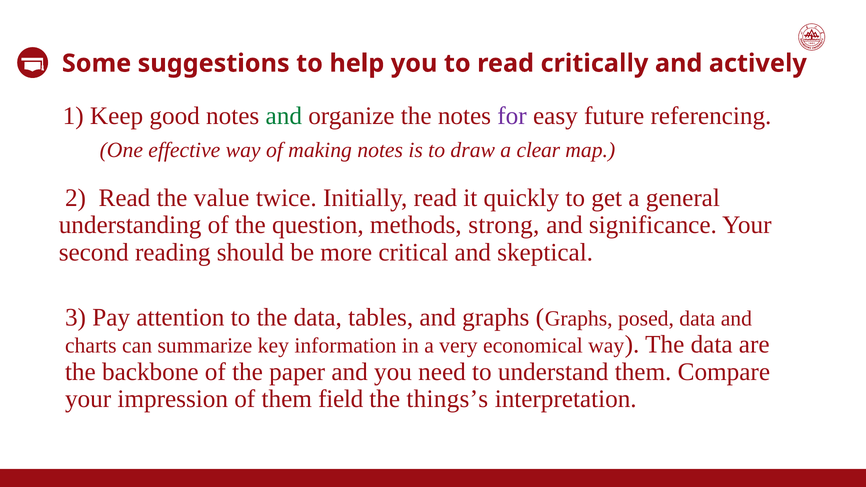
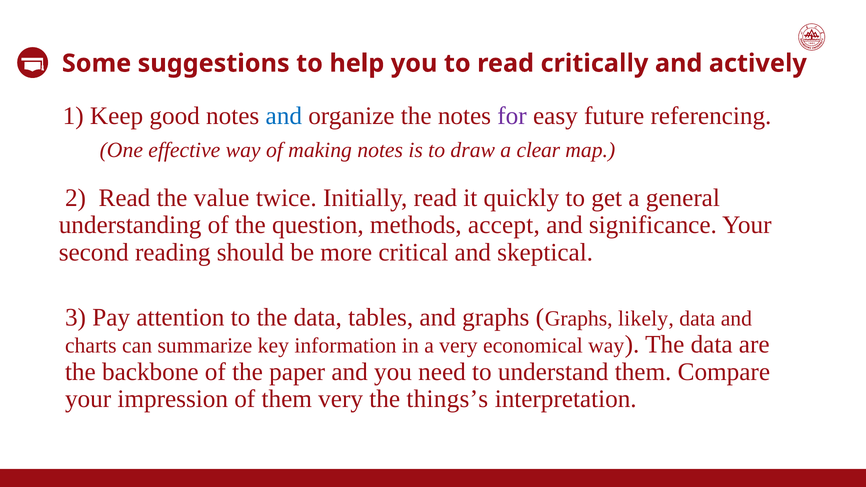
and at (284, 116) colour: green -> blue
strong: strong -> accept
posed: posed -> likely
them field: field -> very
